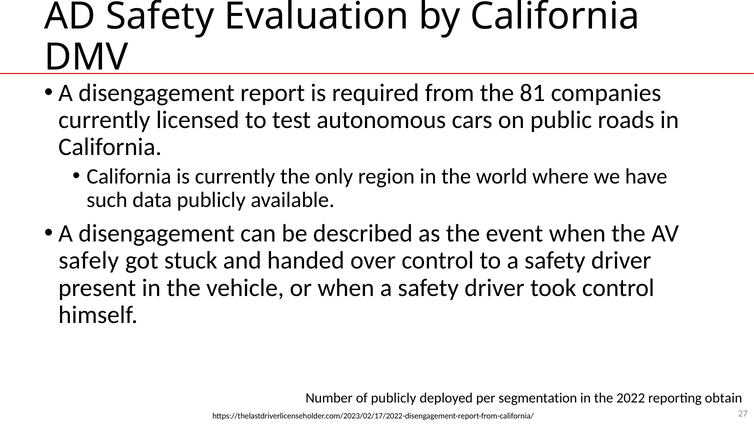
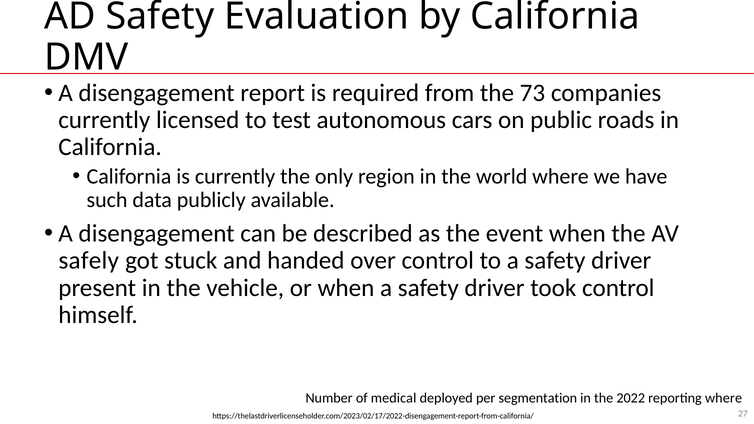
81: 81 -> 73
of publicly: publicly -> medical
reporting obtain: obtain -> where
